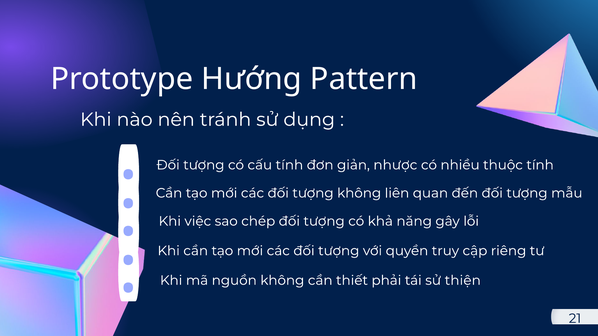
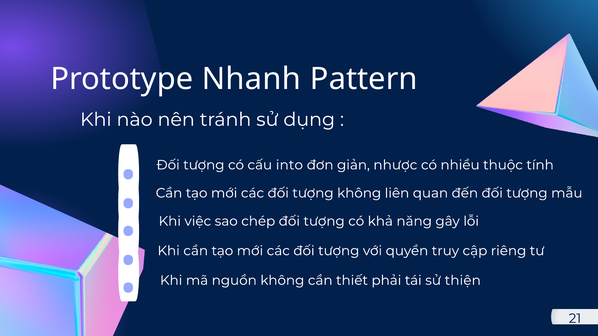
Hướng: Hướng -> Nhanh
cấu tính: tính -> into
